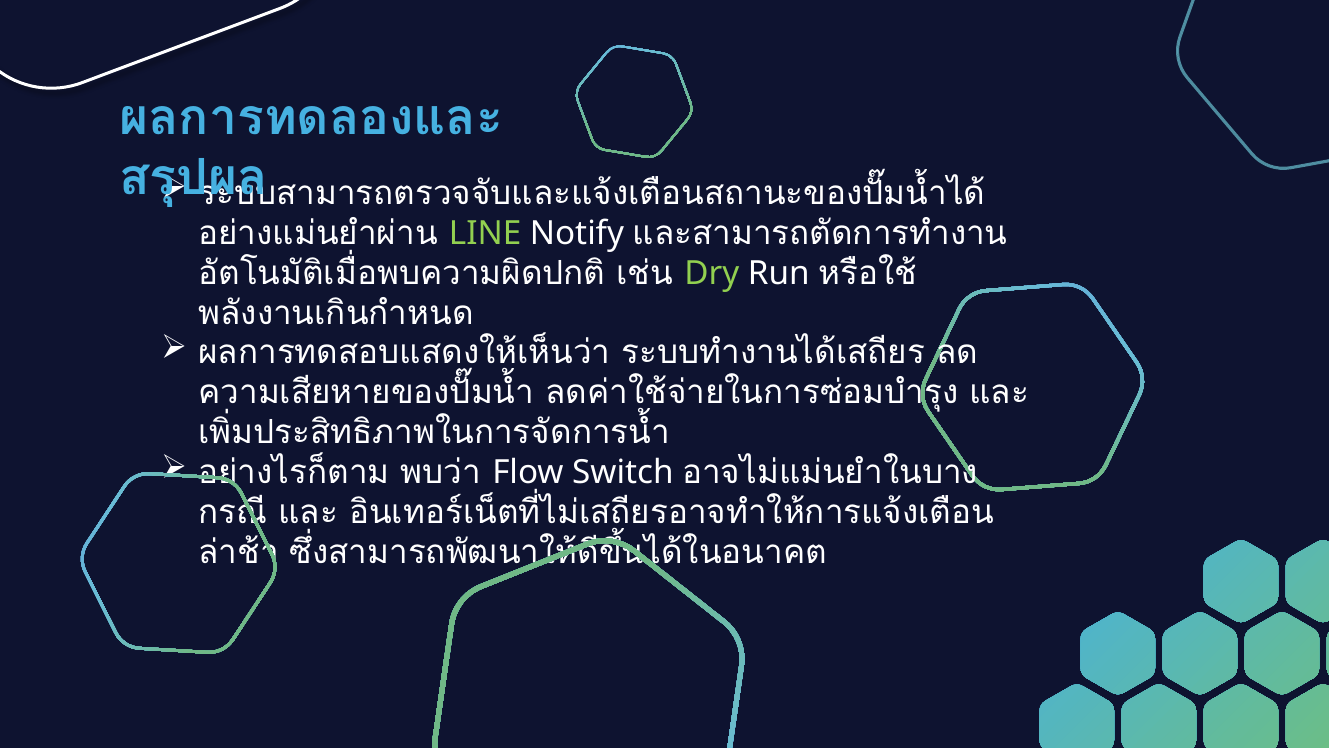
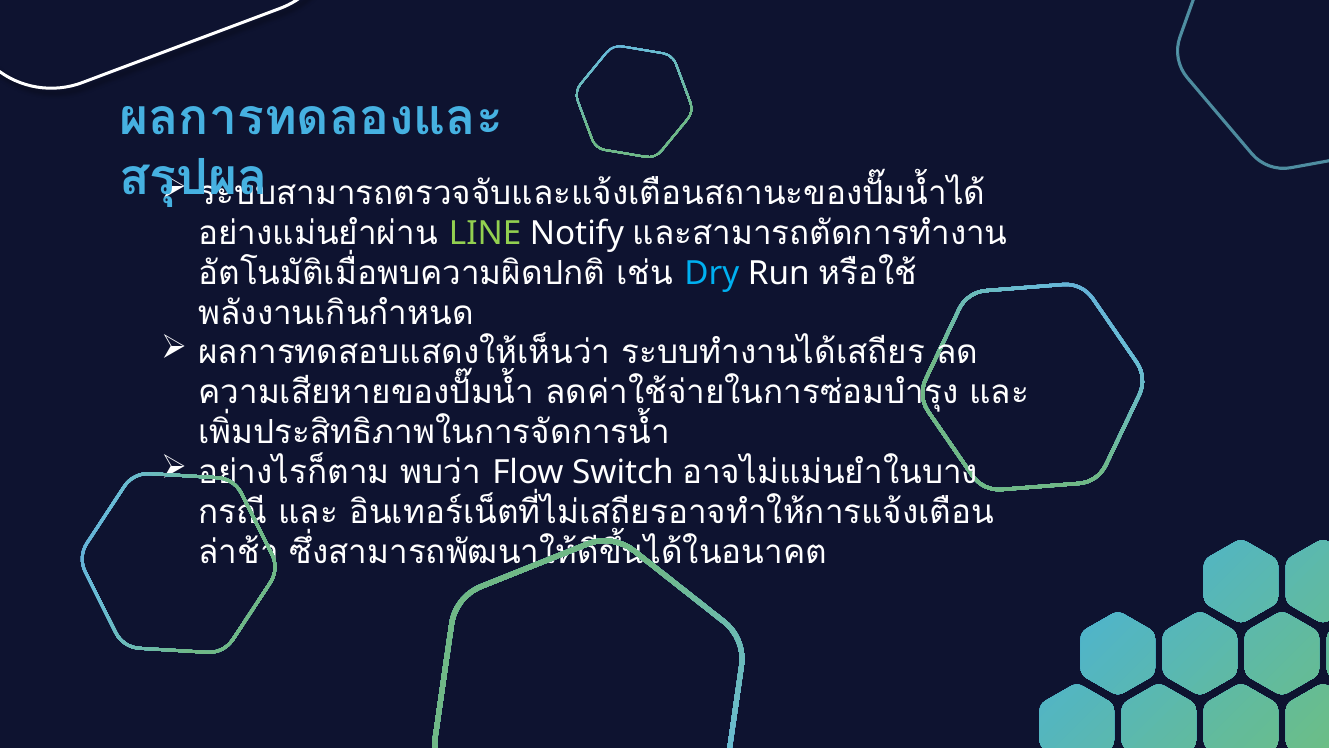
Dry colour: light green -> light blue
